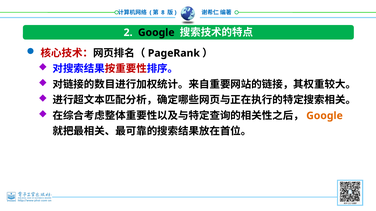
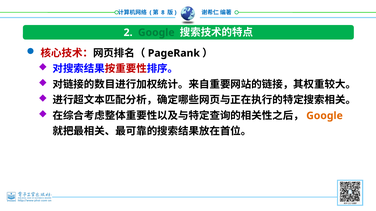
Google at (156, 33) colour: black -> green
